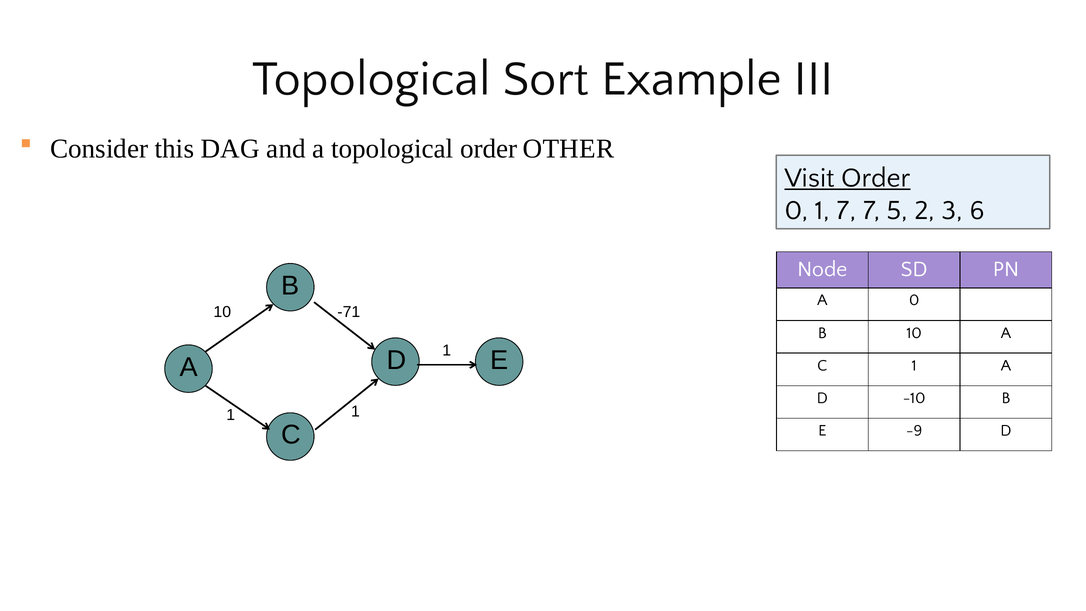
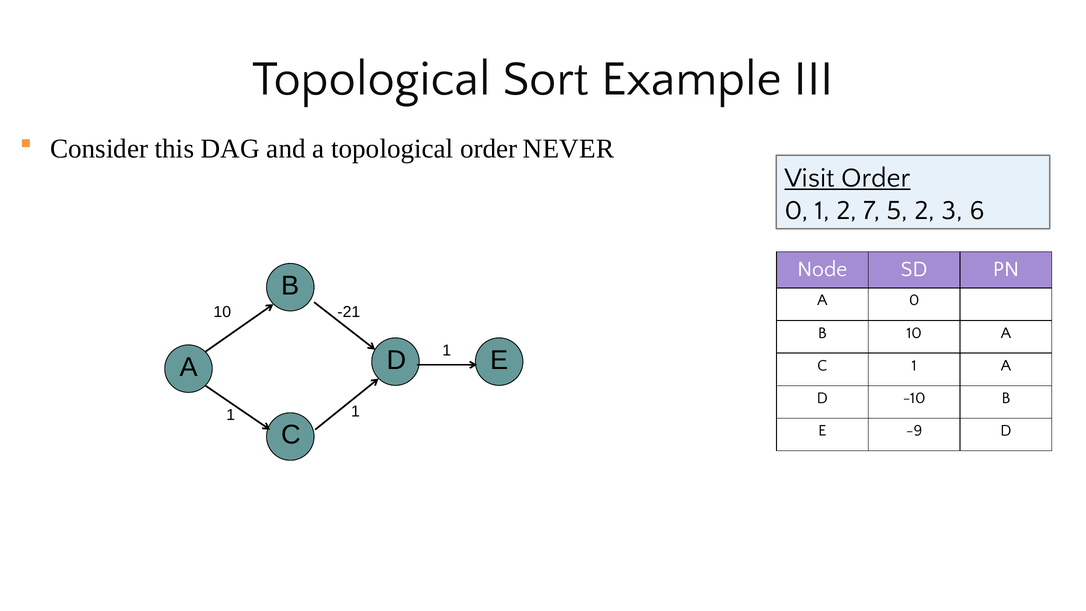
OTHER: OTHER -> NEVER
1 7: 7 -> 2
-71: -71 -> -21
